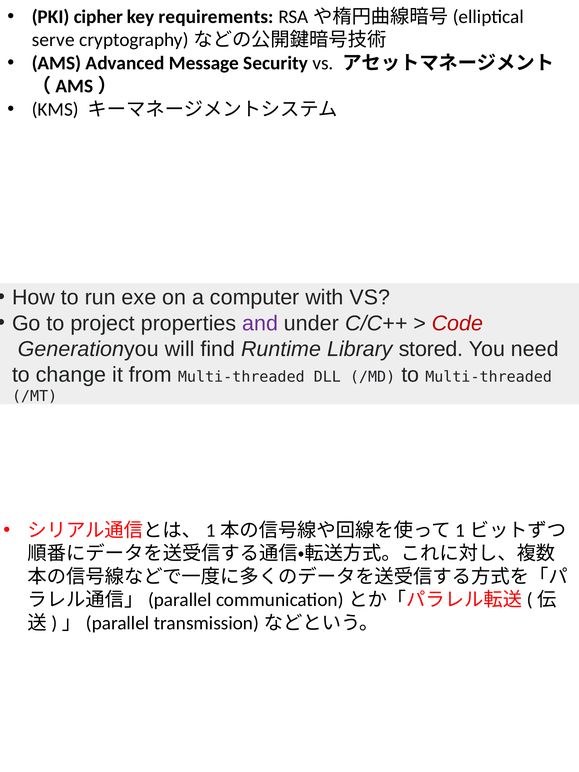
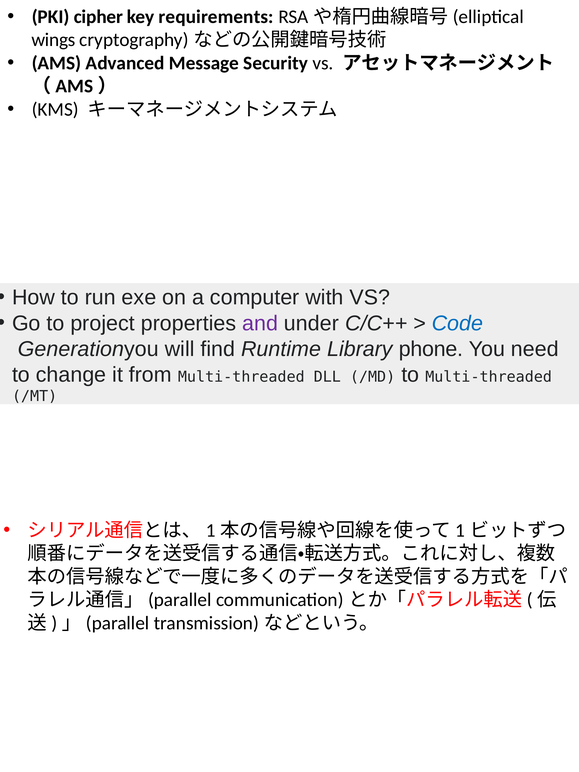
serve: serve -> wings
Code colour: red -> blue
stored: stored -> phone
